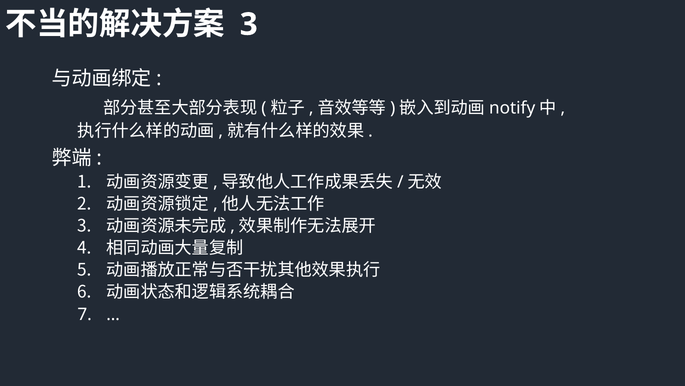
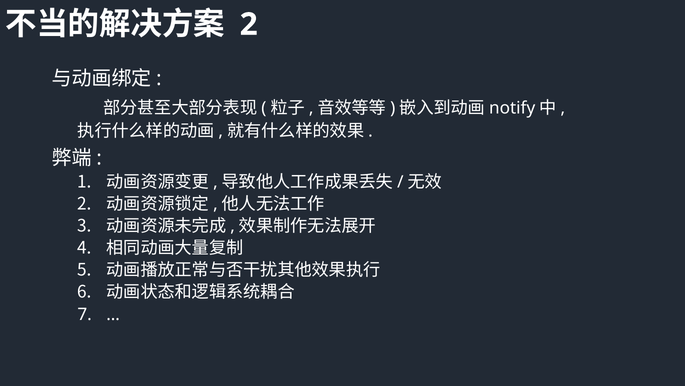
3 at (249, 24): 3 -> 2
